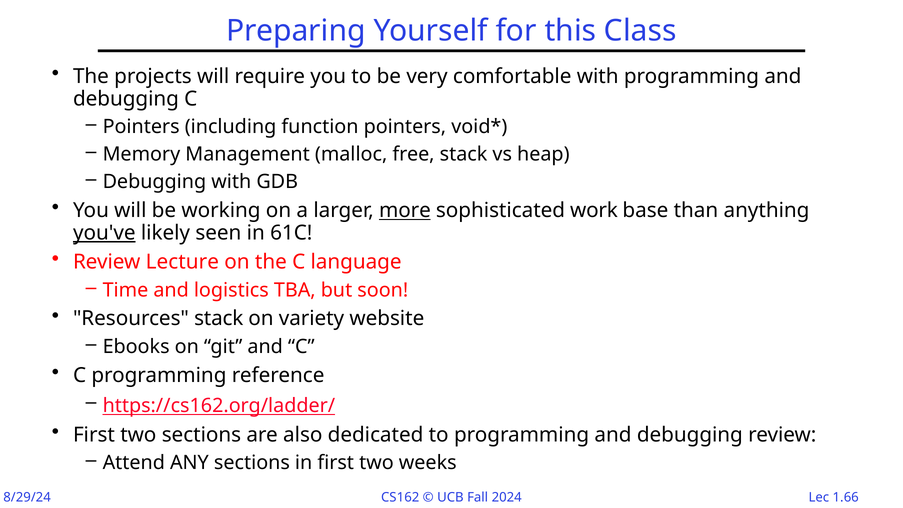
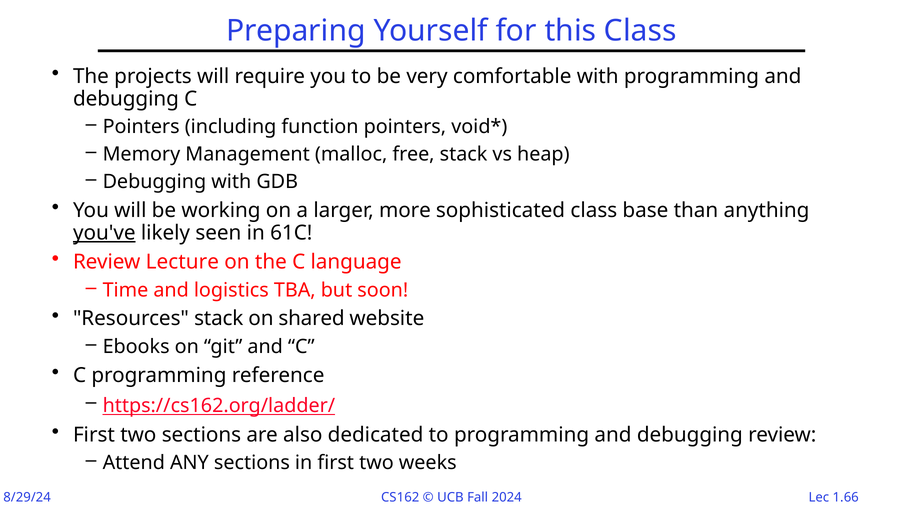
more underline: present -> none
sophisticated work: work -> class
variety: variety -> shared
